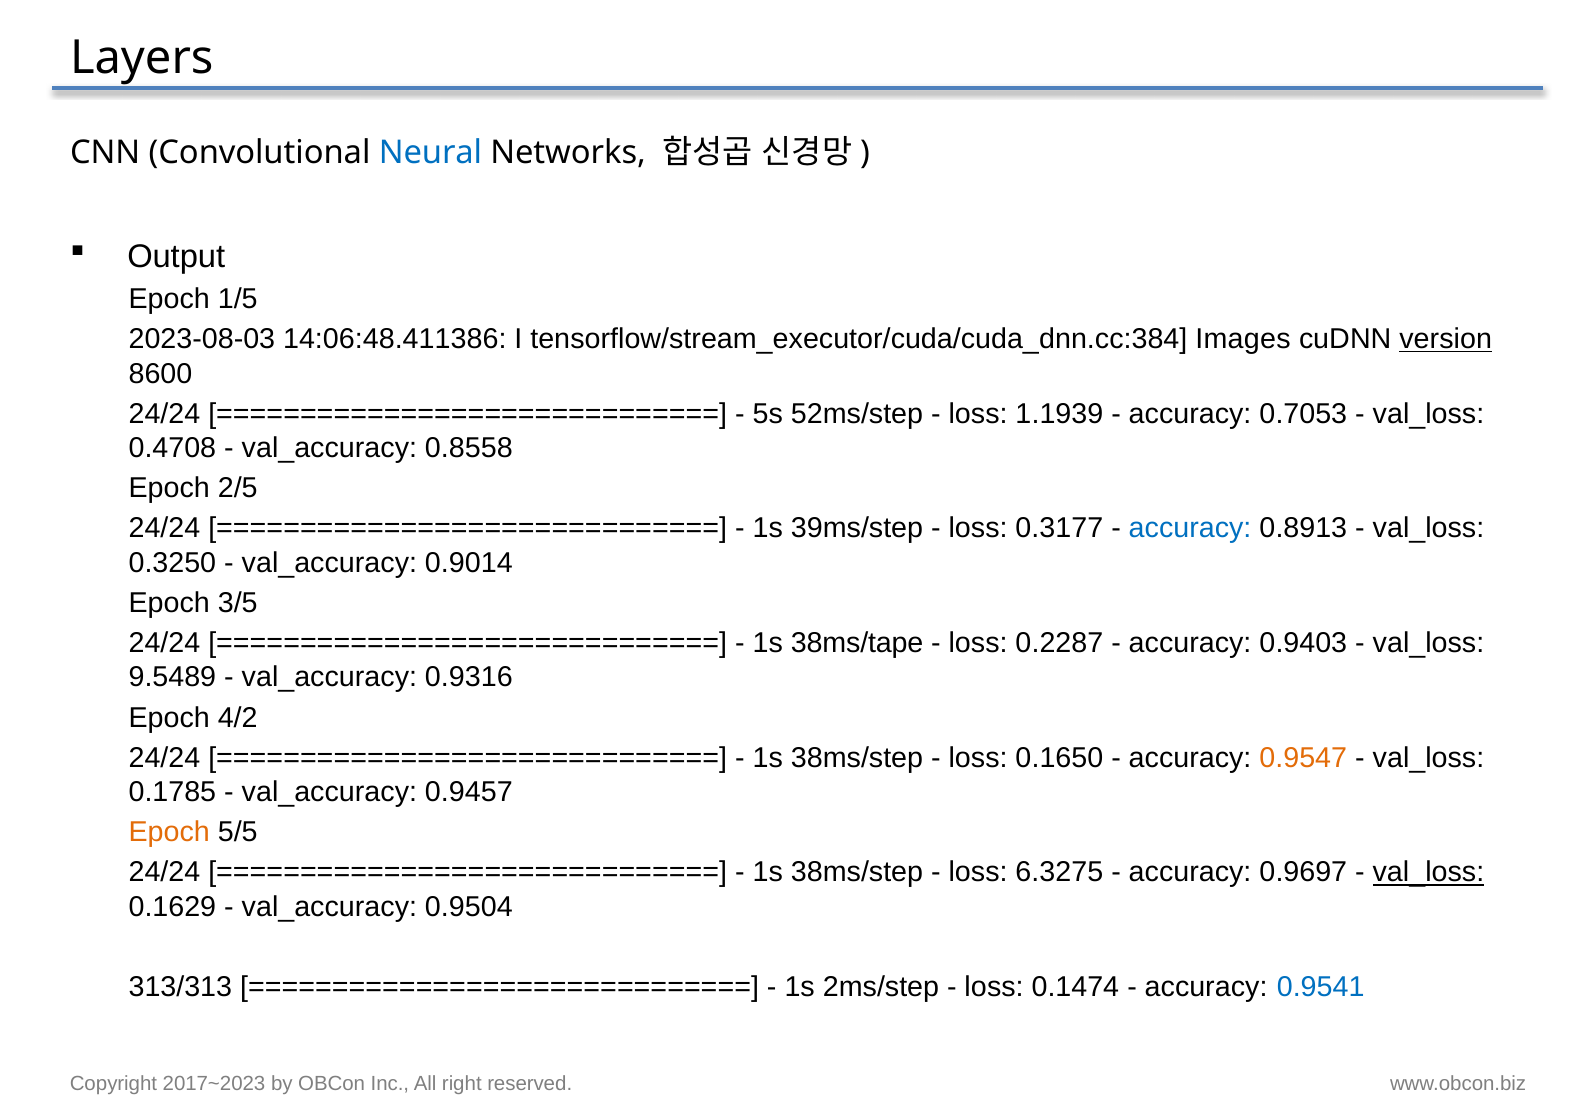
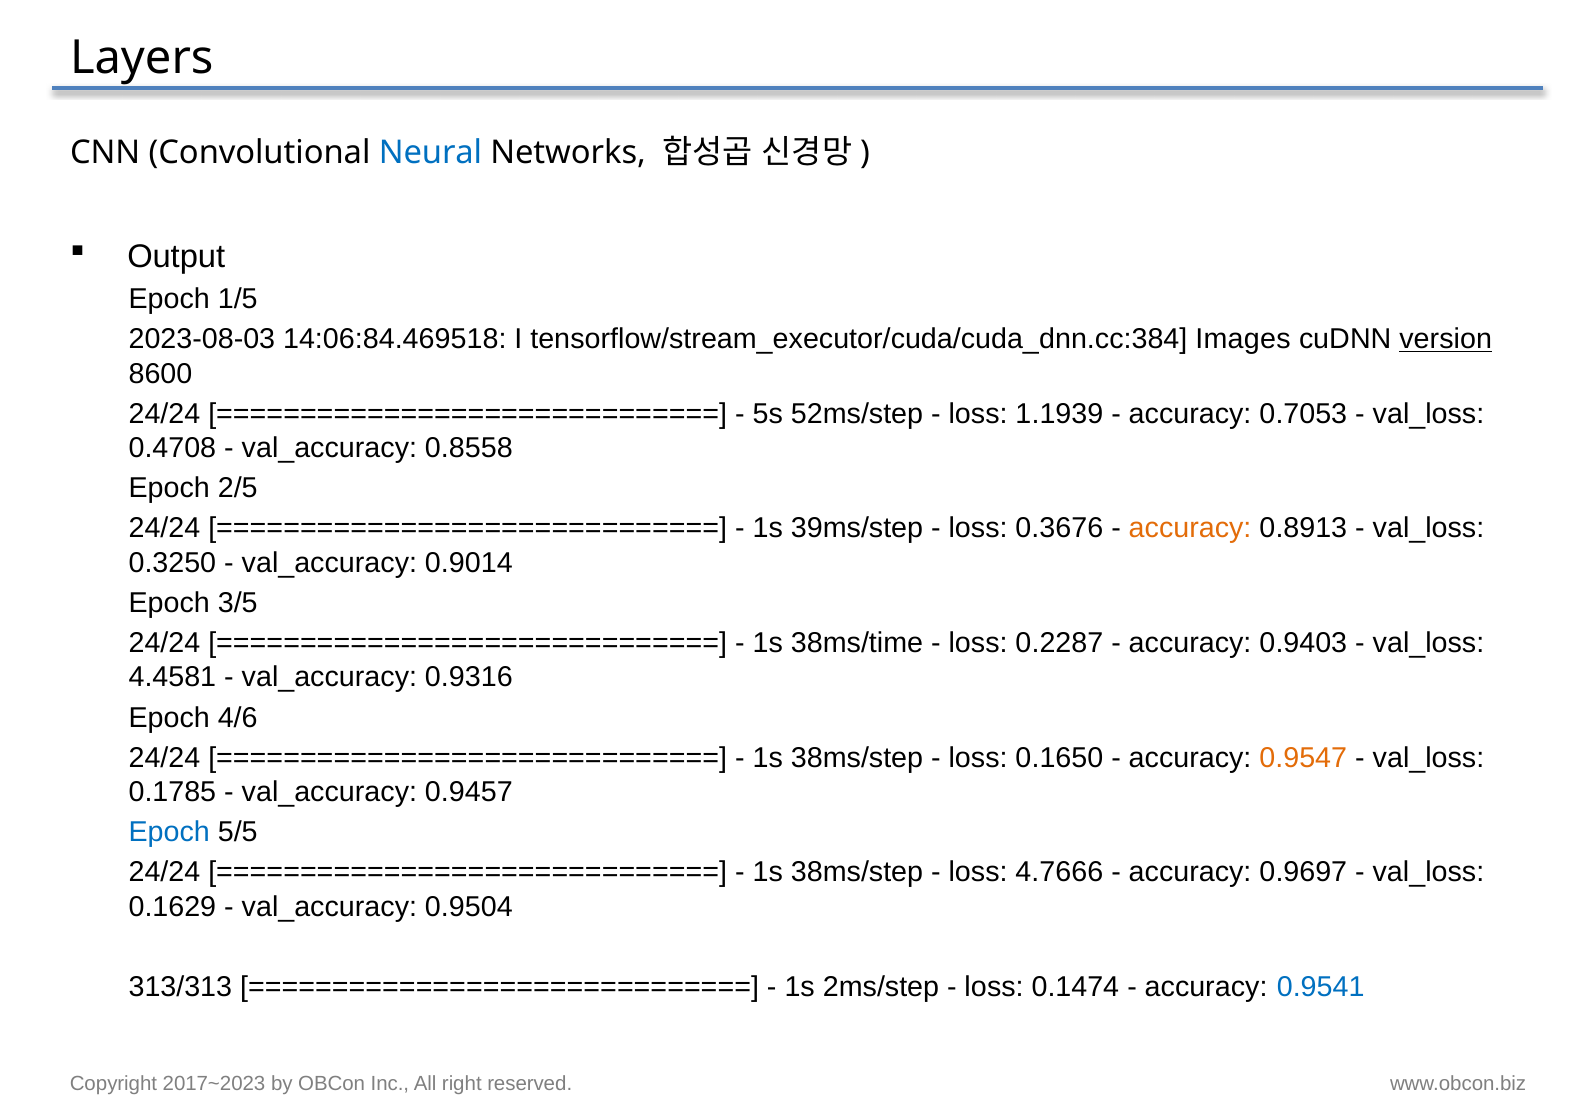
14:06:48.411386: 14:06:48.411386 -> 14:06:84.469518
0.3177: 0.3177 -> 0.3676
accuracy at (1190, 528) colour: blue -> orange
38ms/tape: 38ms/tape -> 38ms/time
9.5489: 9.5489 -> 4.4581
4/2: 4/2 -> 4/6
Epoch at (169, 832) colour: orange -> blue
6.3275: 6.3275 -> 4.7666
val_loss at (1428, 872) underline: present -> none
